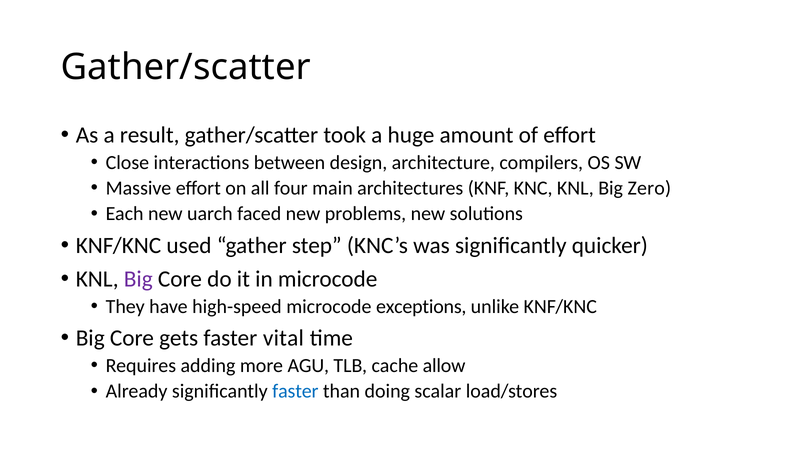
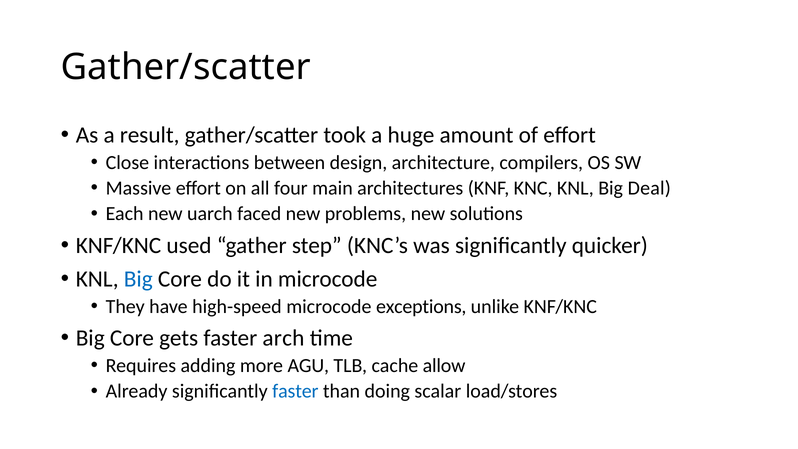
Zero: Zero -> Deal
Big at (138, 279) colour: purple -> blue
vital: vital -> arch
